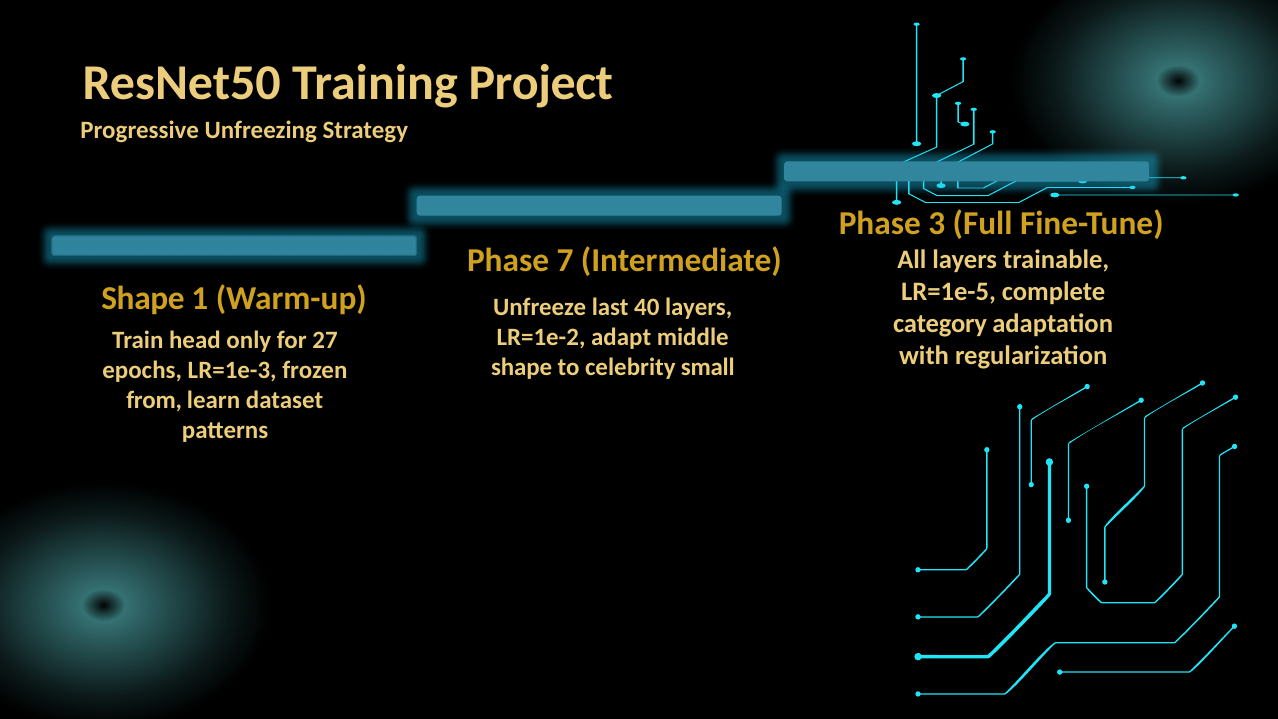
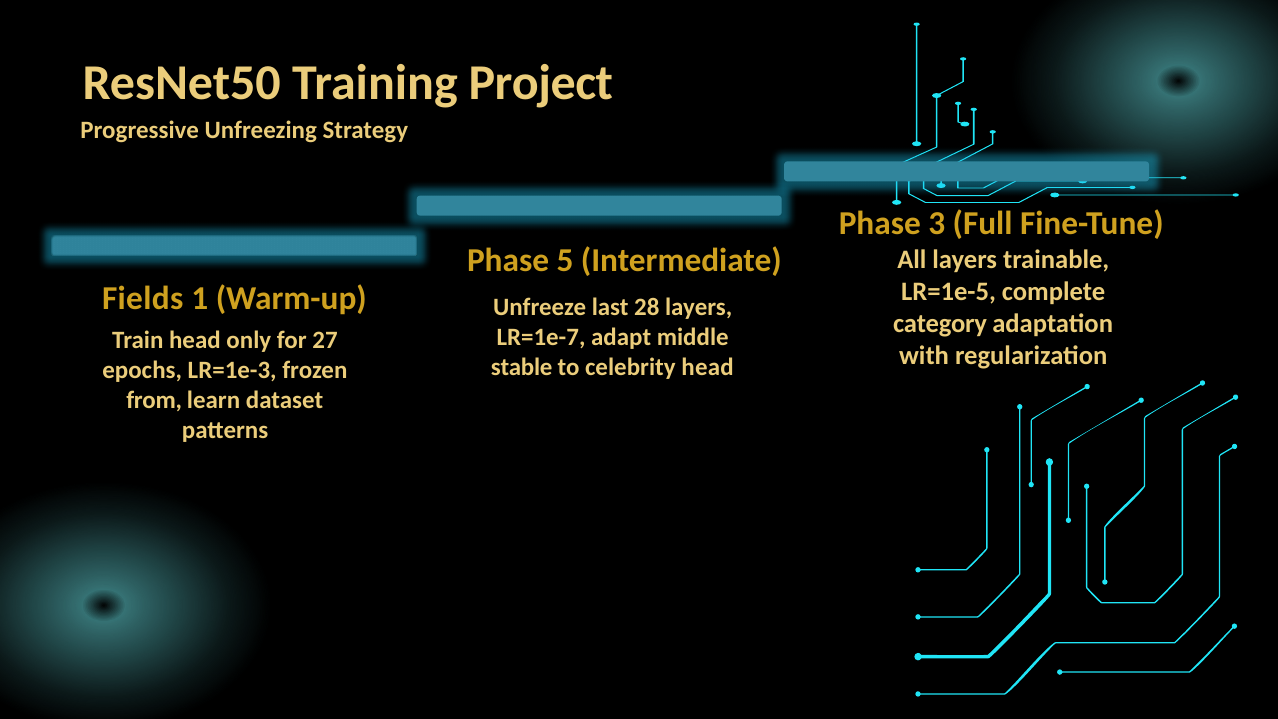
7: 7 -> 5
Shape at (143, 298): Shape -> Fields
40: 40 -> 28
LR=1e-2: LR=1e-2 -> LR=1e-7
shape at (522, 368): shape -> stable
celebrity small: small -> head
